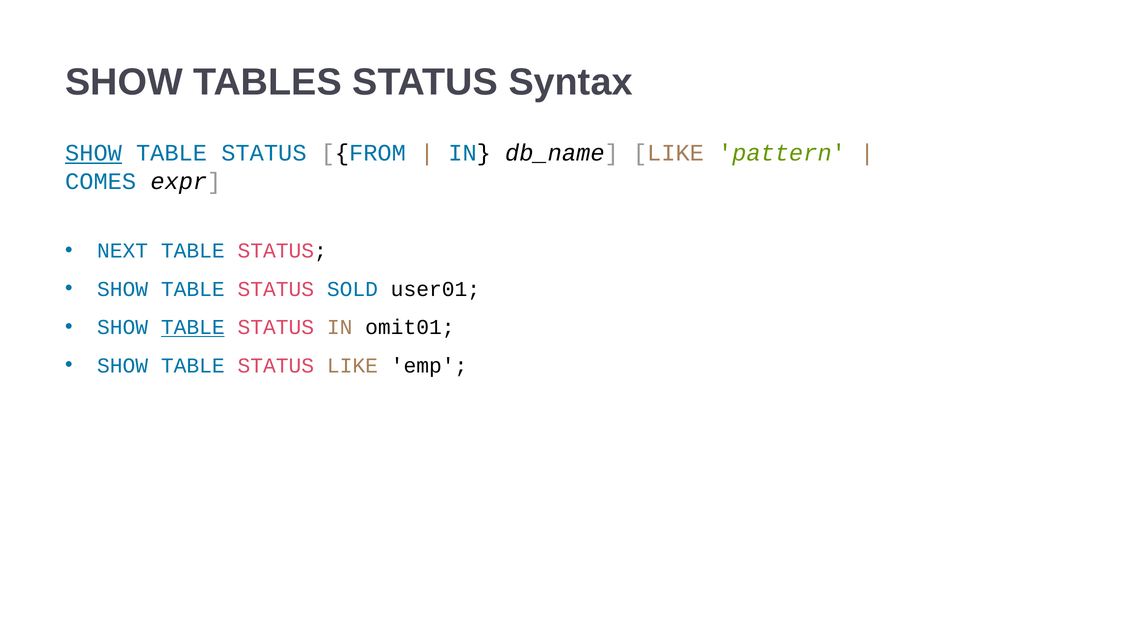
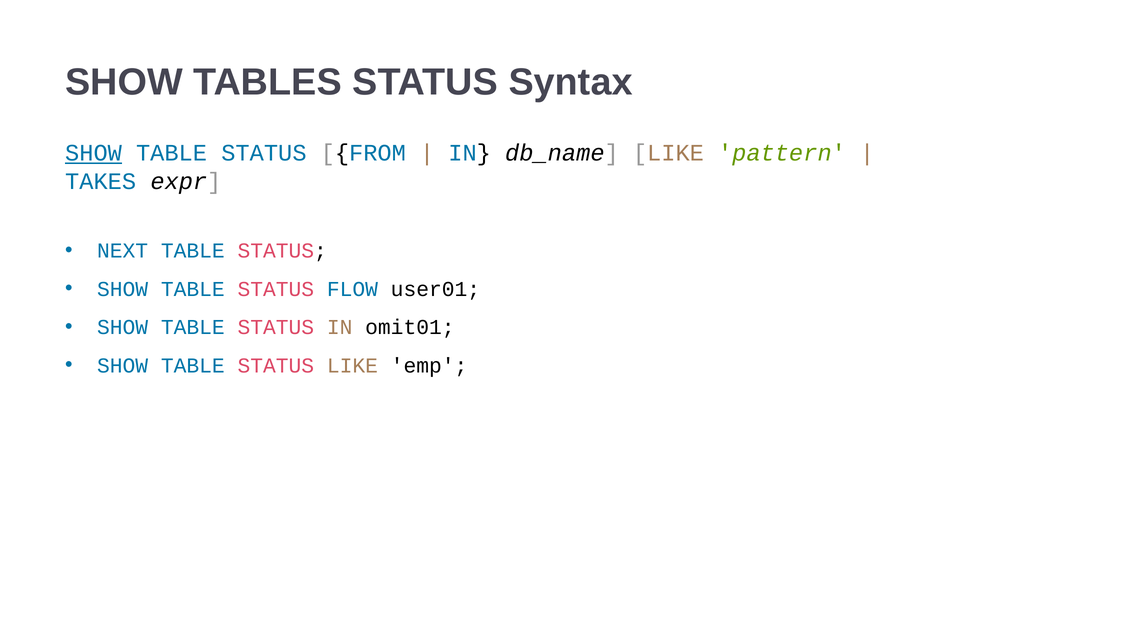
COMES: COMES -> TAKES
SOLD: SOLD -> FLOW
TABLE at (193, 328) underline: present -> none
